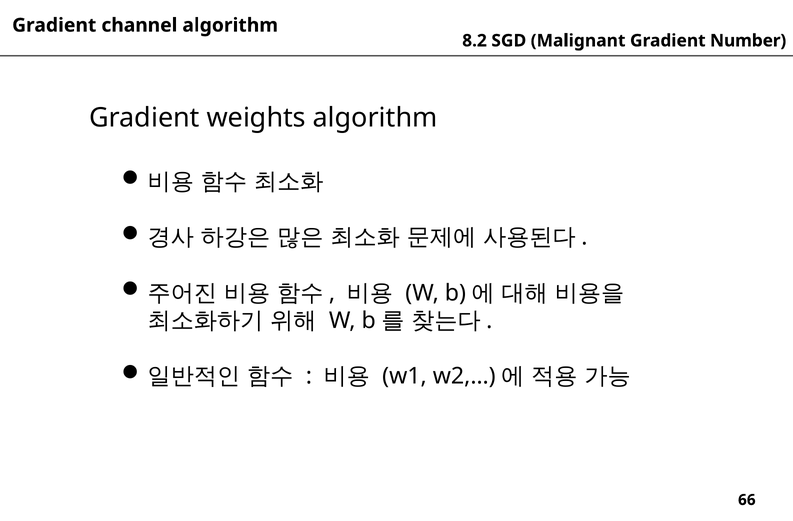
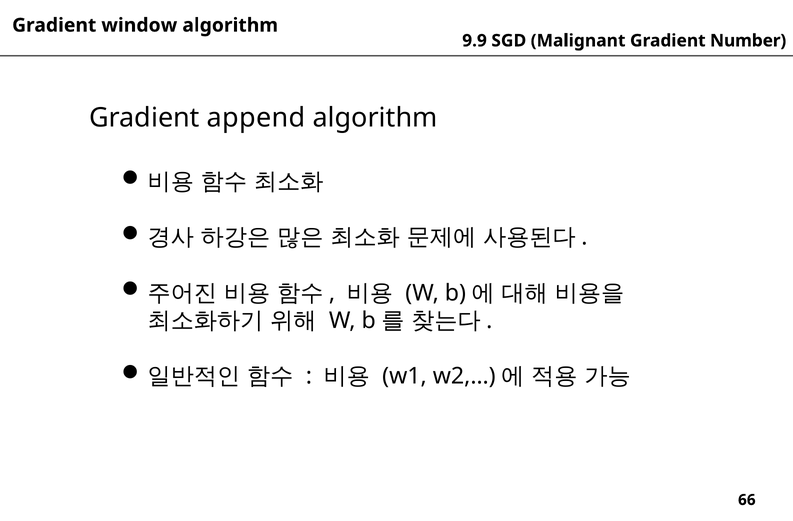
channel: channel -> window
8.2: 8.2 -> 9.9
weights: weights -> append
